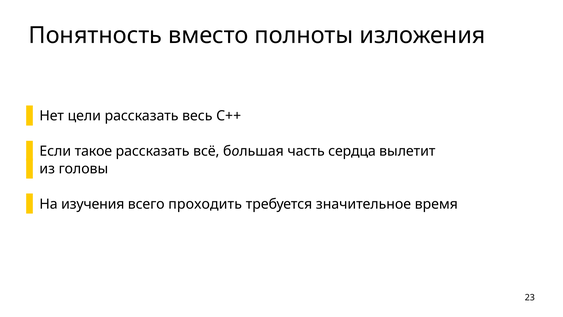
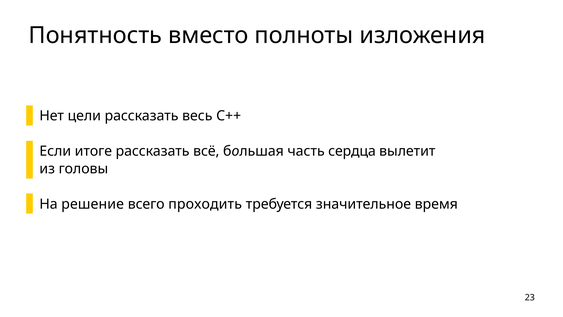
такое: такое -> итоге
изучения: изучения -> решение
